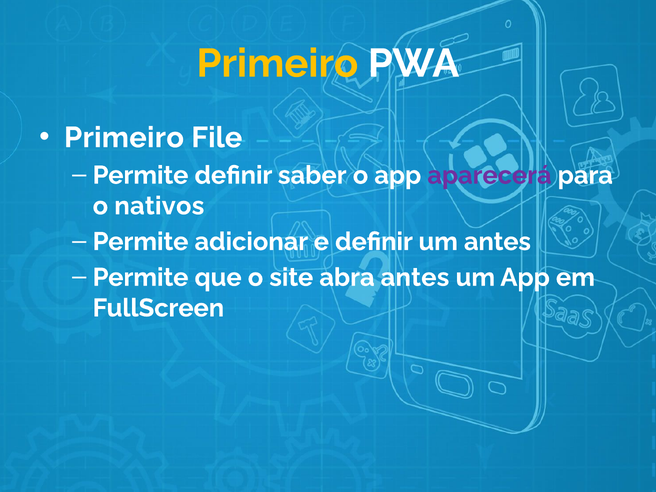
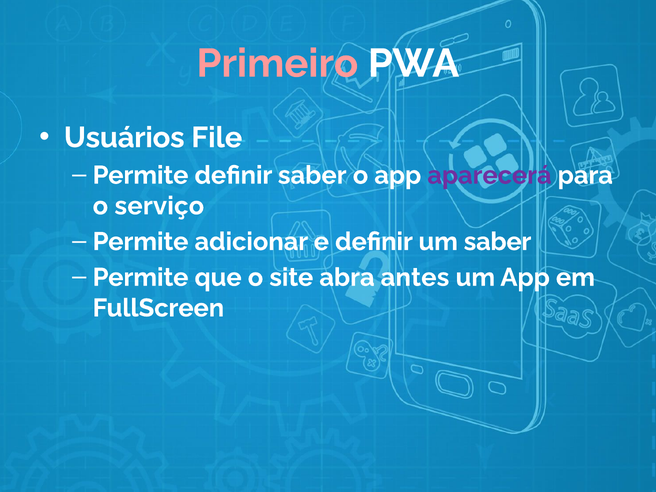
Primeiro at (277, 64) colour: yellow -> pink
Primeiro at (124, 138): Primeiro -> Usuários
nativos: nativos -> serviço
um antes: antes -> saber
